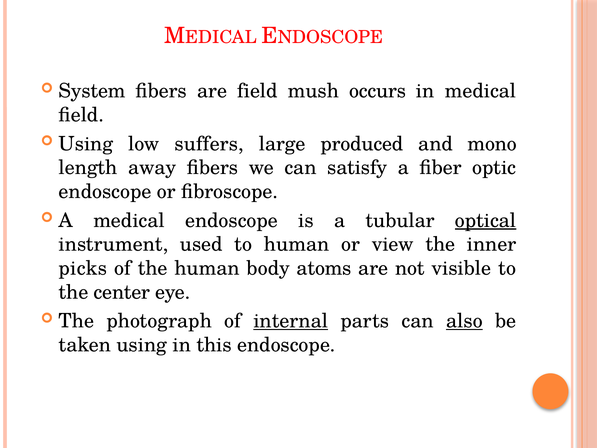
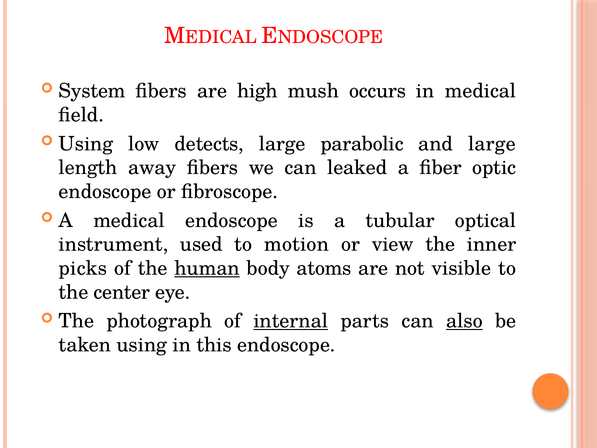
are field: field -> high
suffers: suffers -> detects
produced: produced -> parabolic
and mono: mono -> large
satisfy: satisfy -> leaked
optical underline: present -> none
to human: human -> motion
human at (207, 268) underline: none -> present
